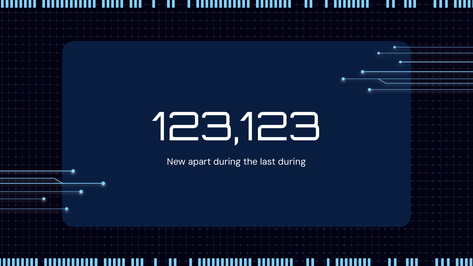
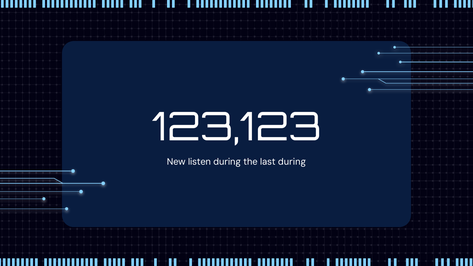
apart: apart -> listen
